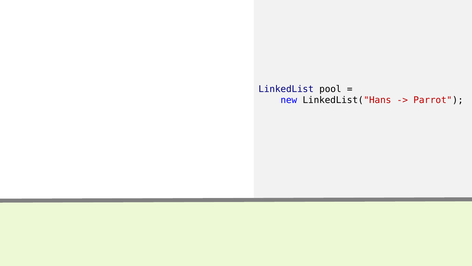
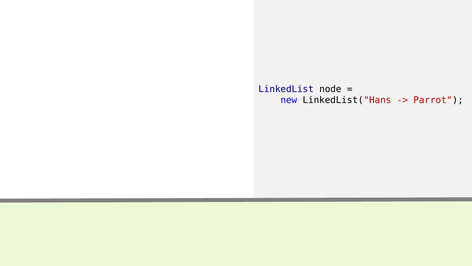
pool: pool -> node
